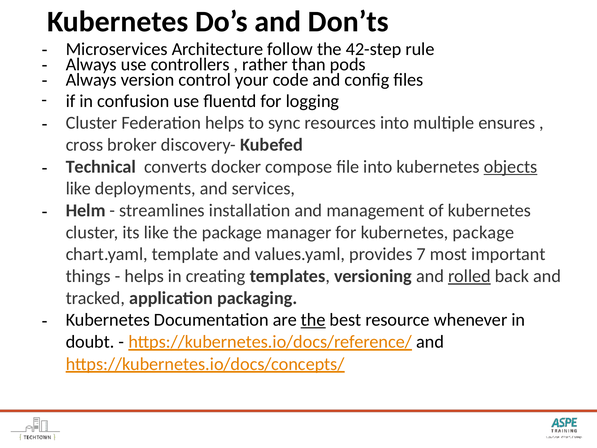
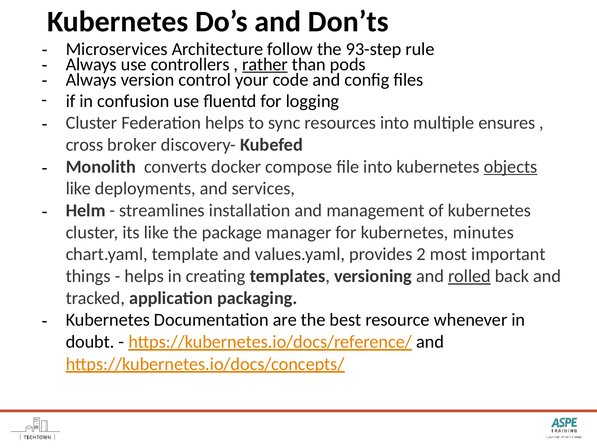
42-step: 42-step -> 93-step
rather underline: none -> present
Technical: Technical -> Monolith
kubernetes package: package -> minutes
7: 7 -> 2
the at (313, 320) underline: present -> none
